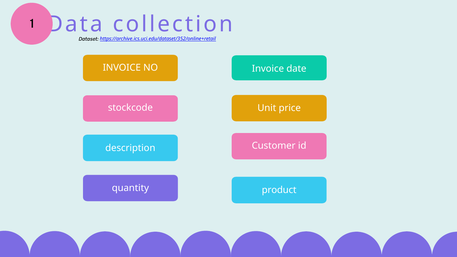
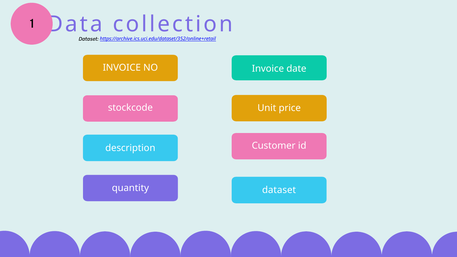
product at (279, 190): product -> dataset
